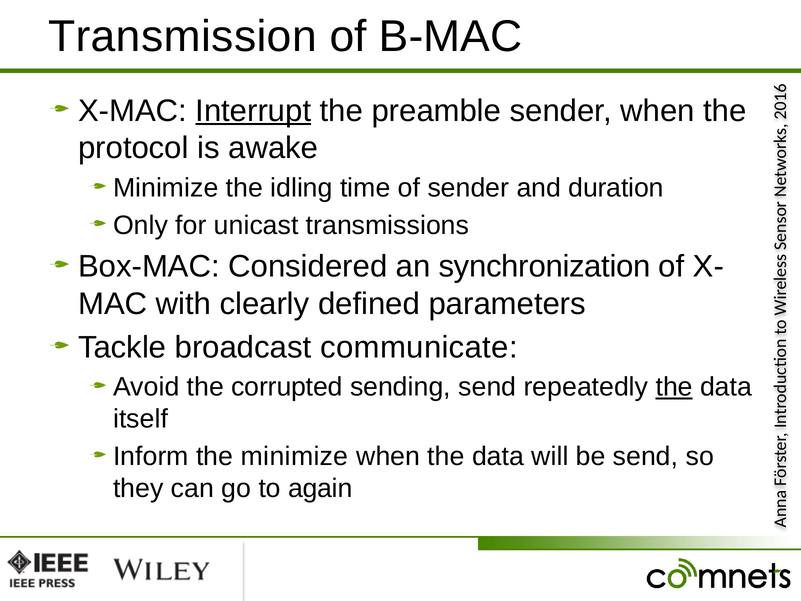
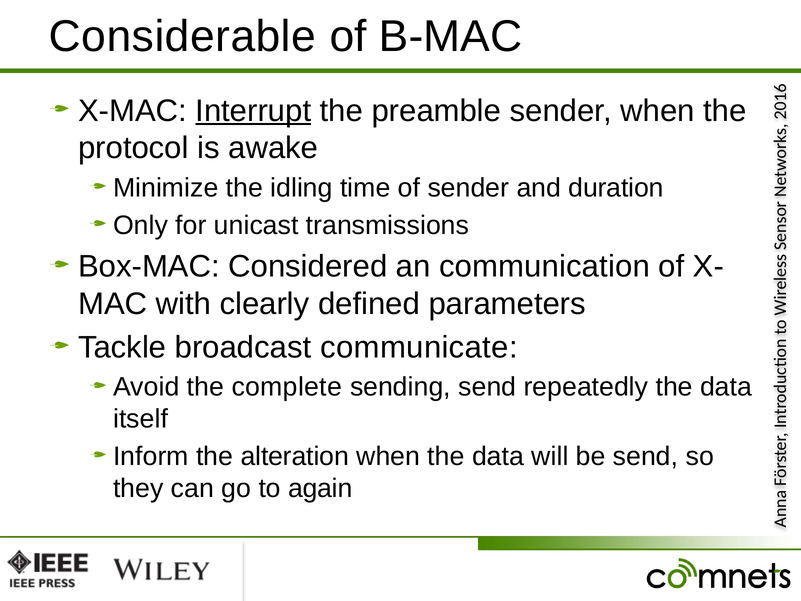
Transmission: Transmission -> Considerable
synchronization: synchronization -> communication
corrupted: corrupted -> complete
the at (674, 387) underline: present -> none
the minimize: minimize -> alteration
